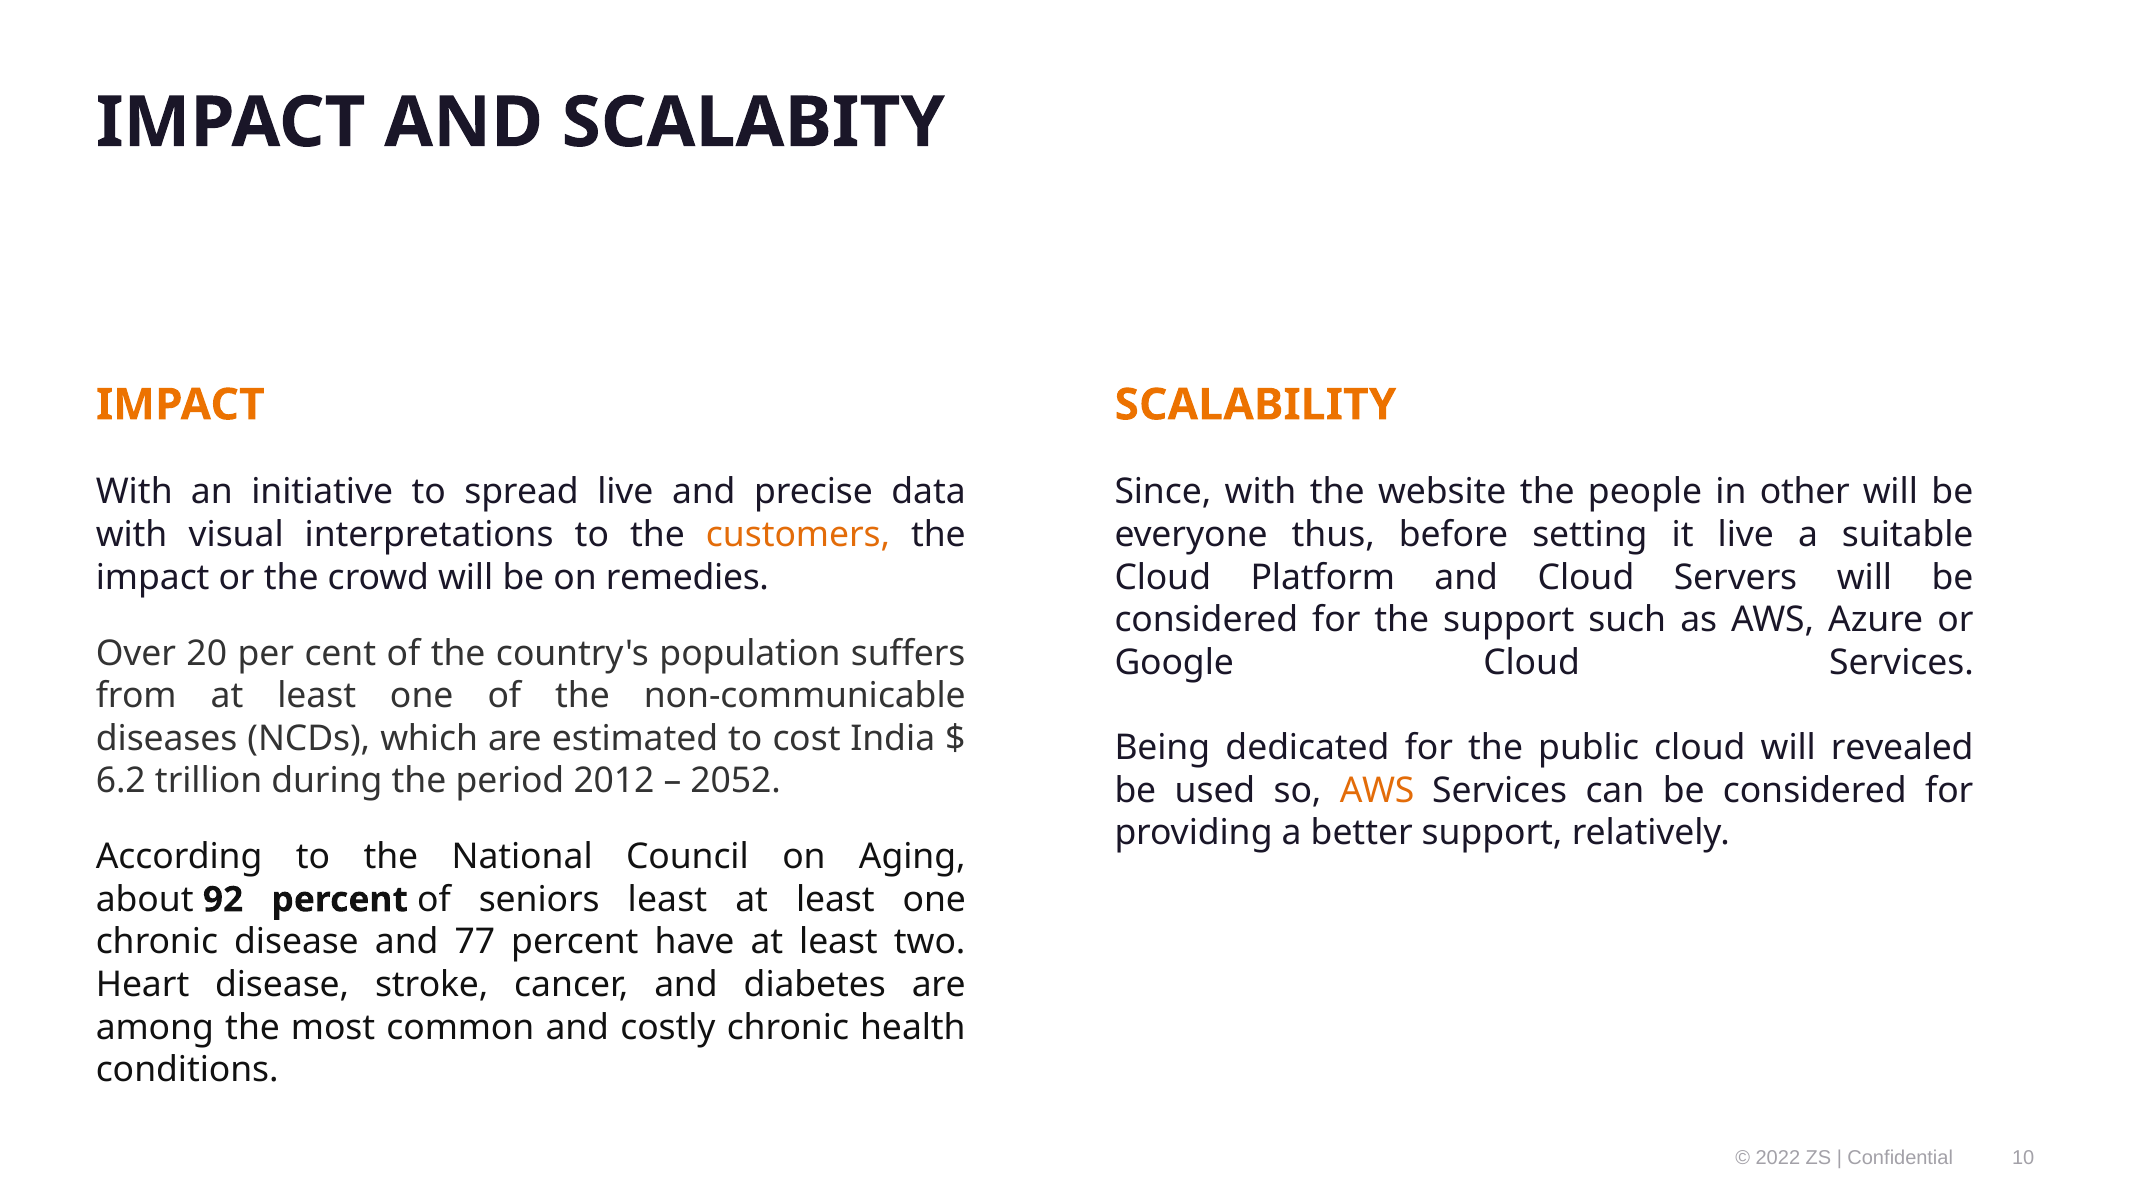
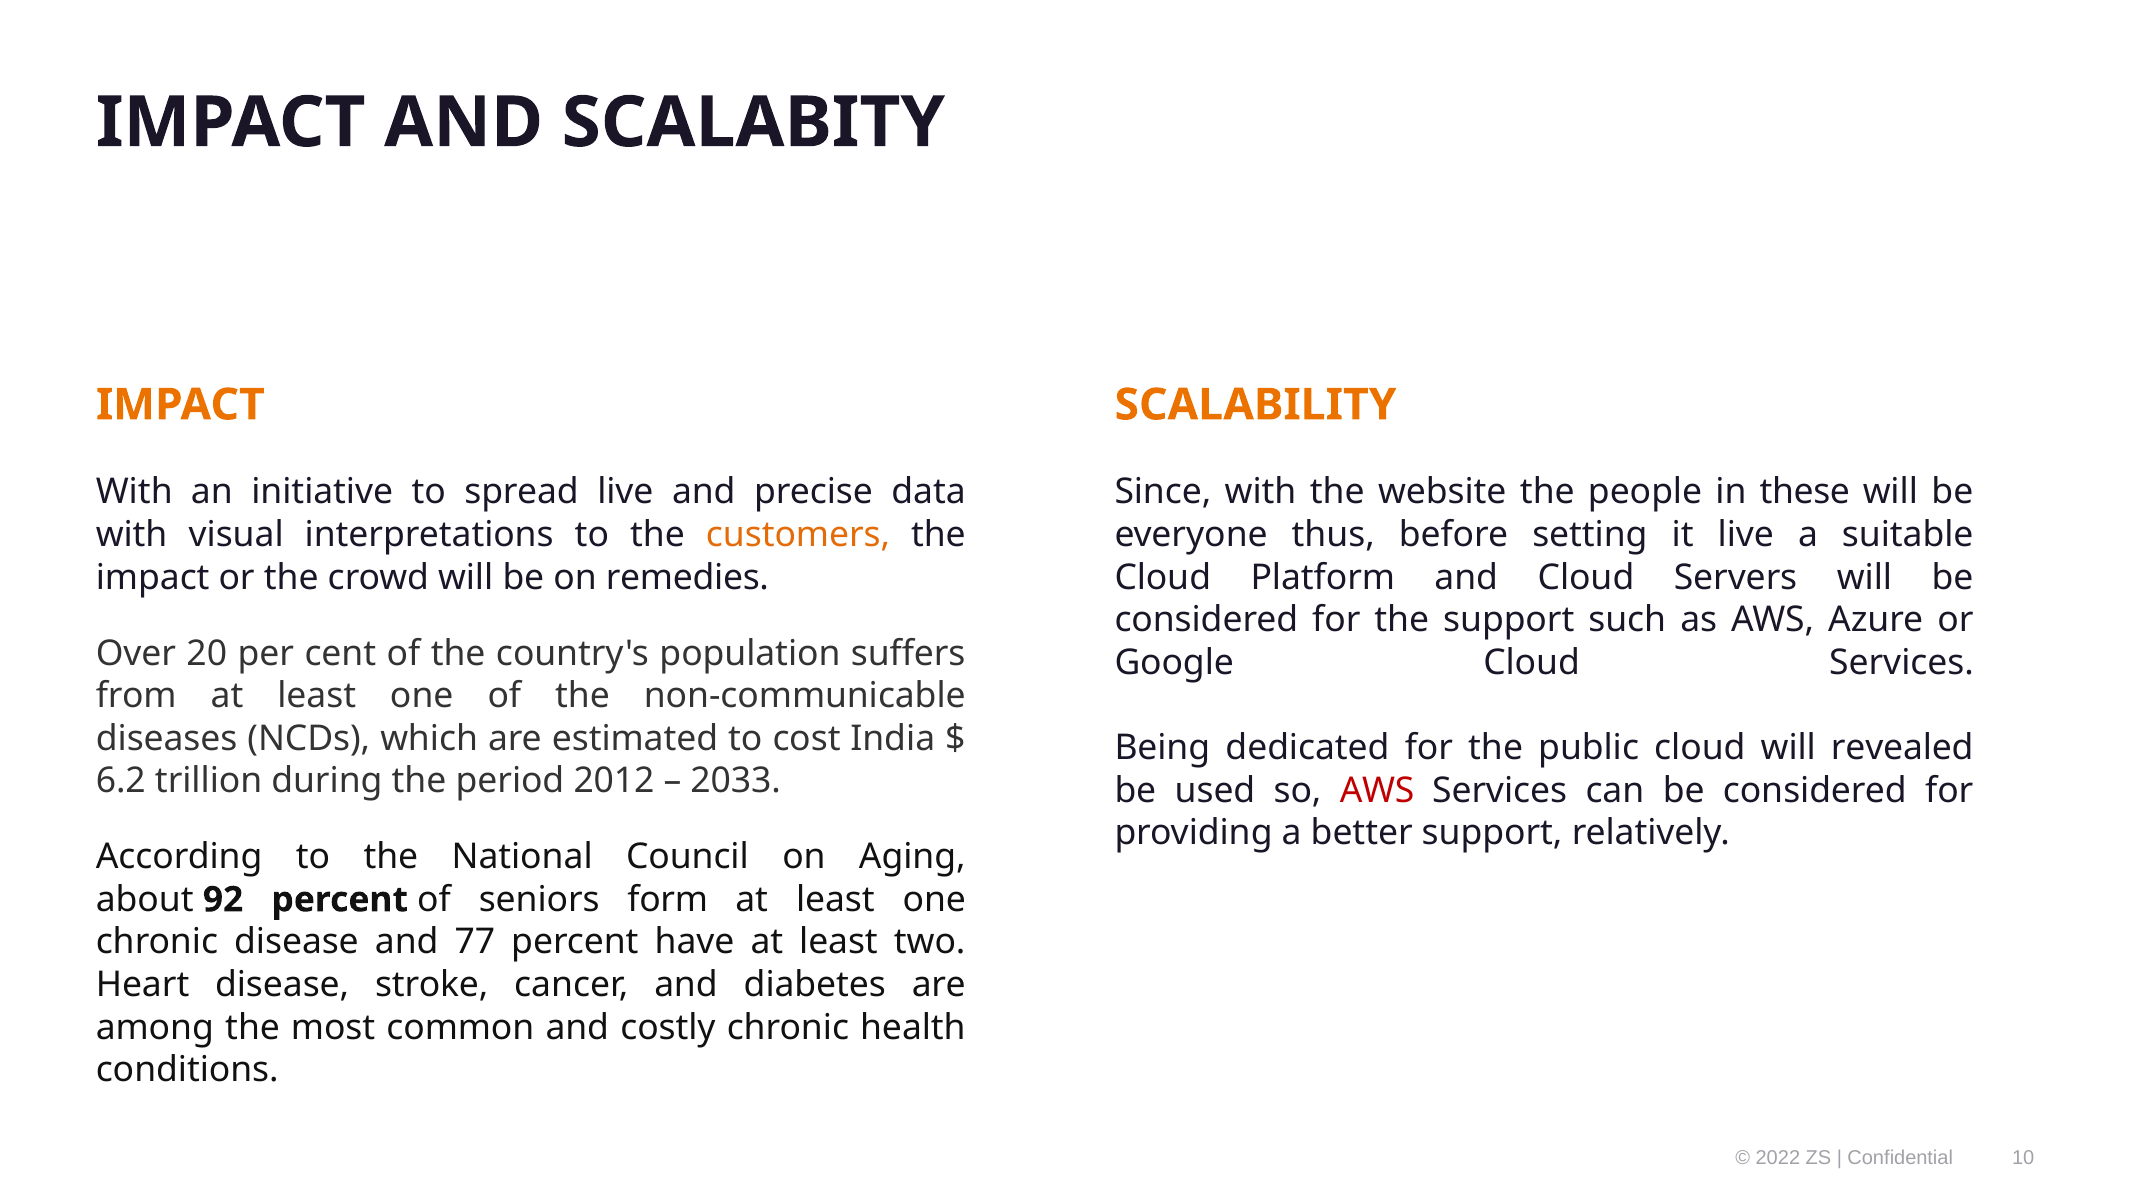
other: other -> these
2052: 2052 -> 2033
AWS at (1377, 791) colour: orange -> red
seniors least: least -> form
